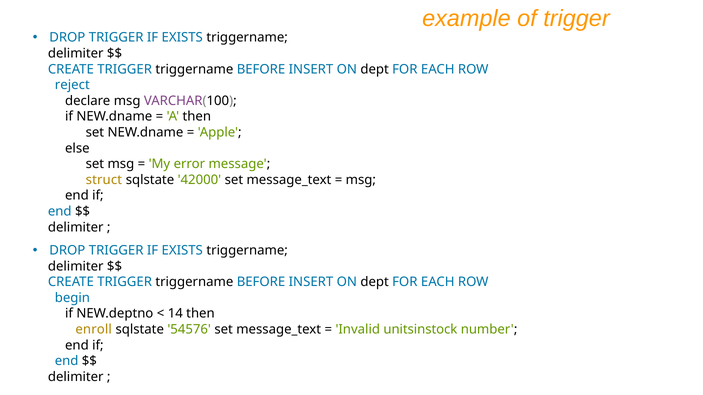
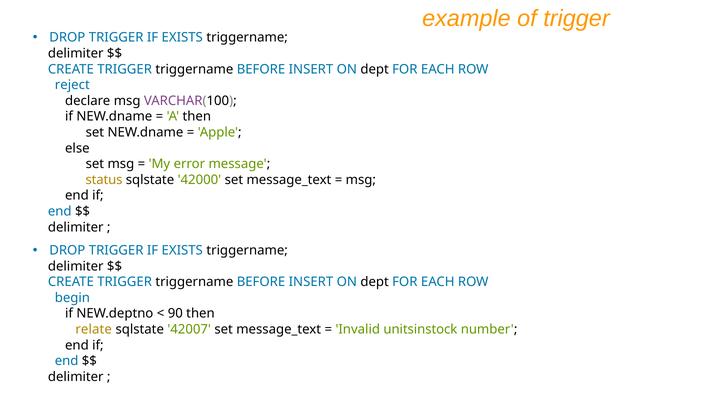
struct: struct -> status
14: 14 -> 90
enroll: enroll -> relate
54576: 54576 -> 42007
